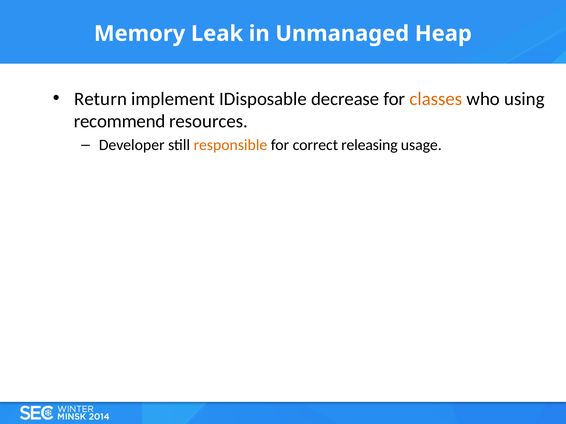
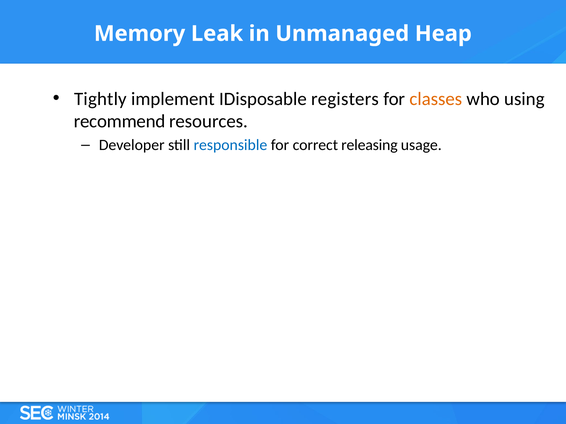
Return: Return -> Tightly
decrease: decrease -> registers
responsible colour: orange -> blue
